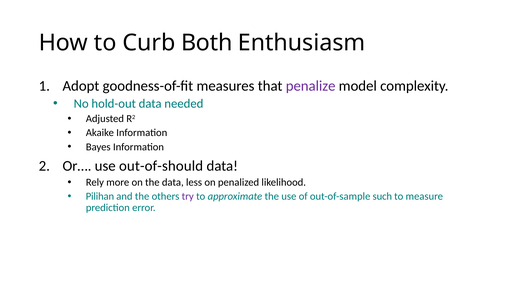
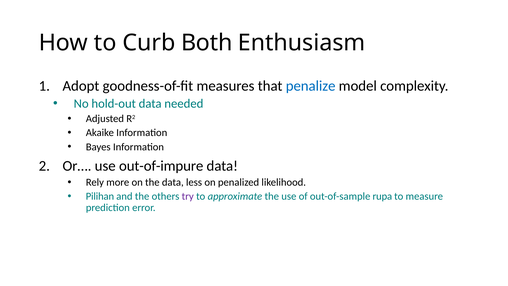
penalize colour: purple -> blue
out-of-should: out-of-should -> out-of-impure
such: such -> rupa
